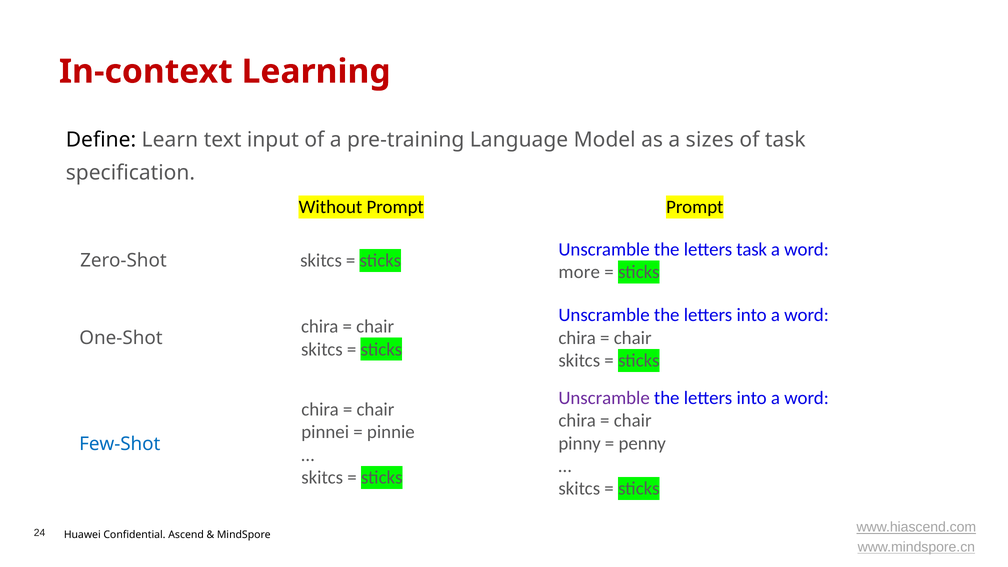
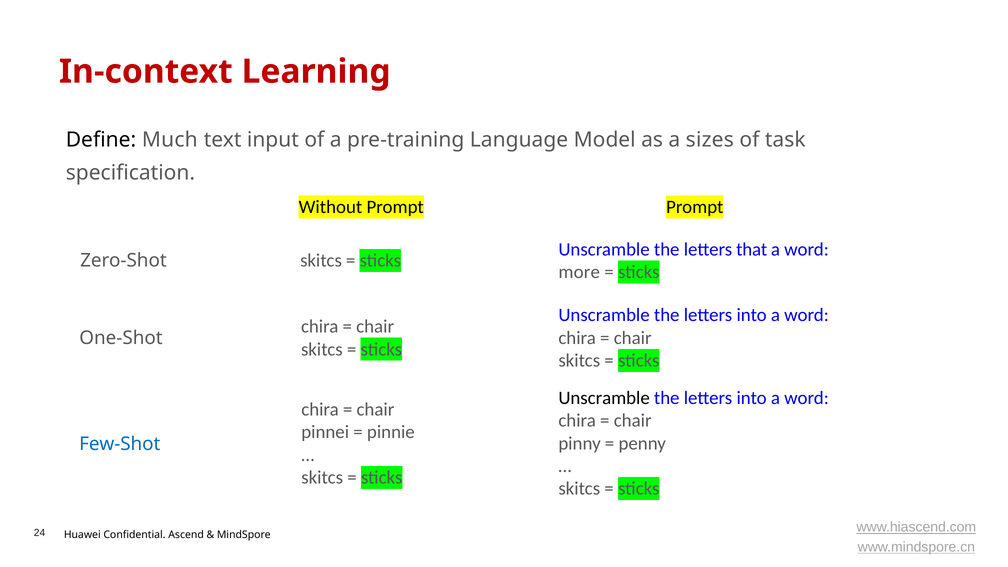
Learn: Learn -> Much
letters task: task -> that
Unscramble at (604, 398) colour: purple -> black
